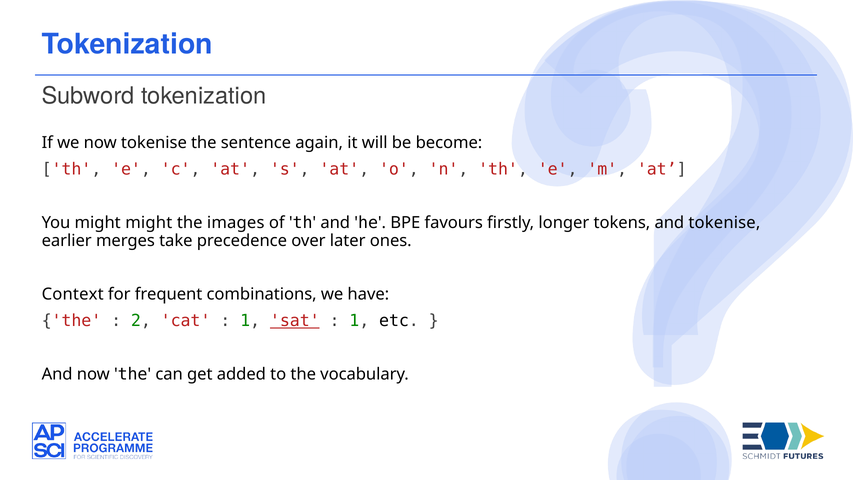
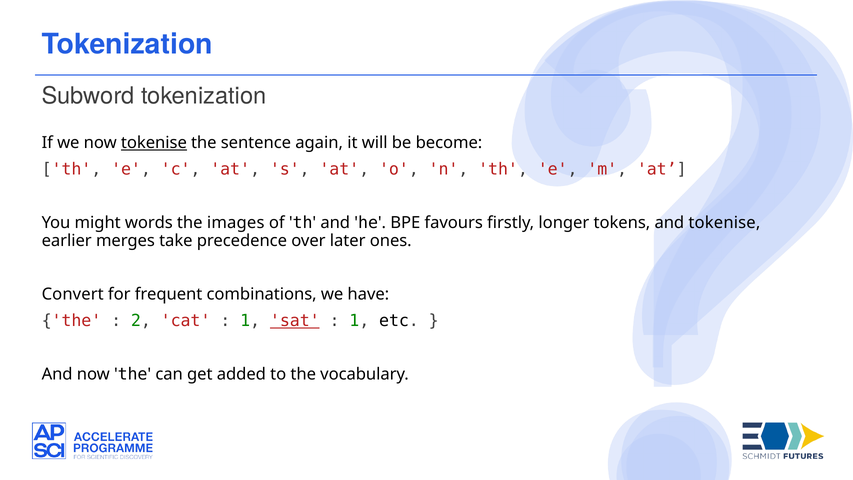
tokenise at (154, 143) underline: none -> present
might might: might -> words
Context: Context -> Convert
